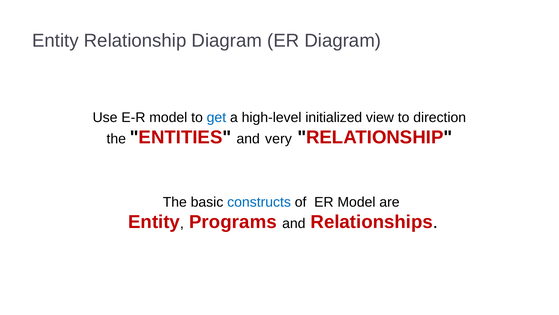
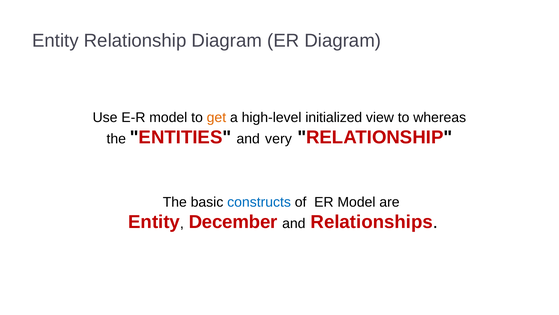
get colour: blue -> orange
direction: direction -> whereas
Programs: Programs -> December
